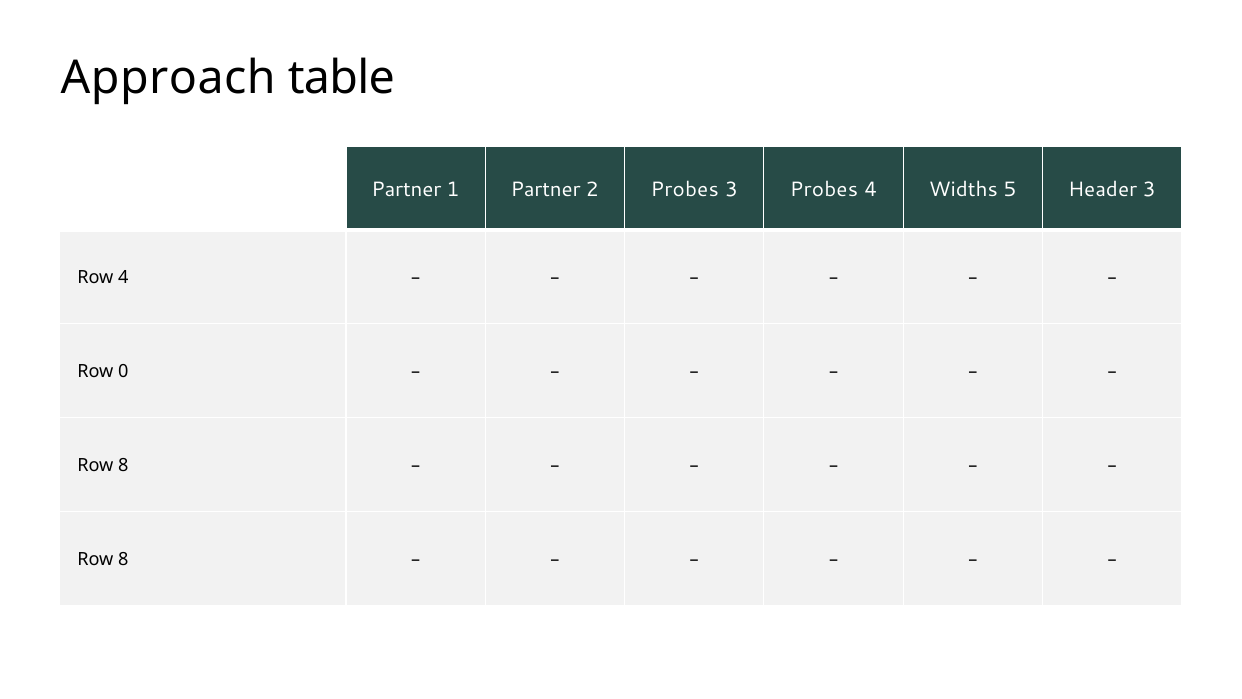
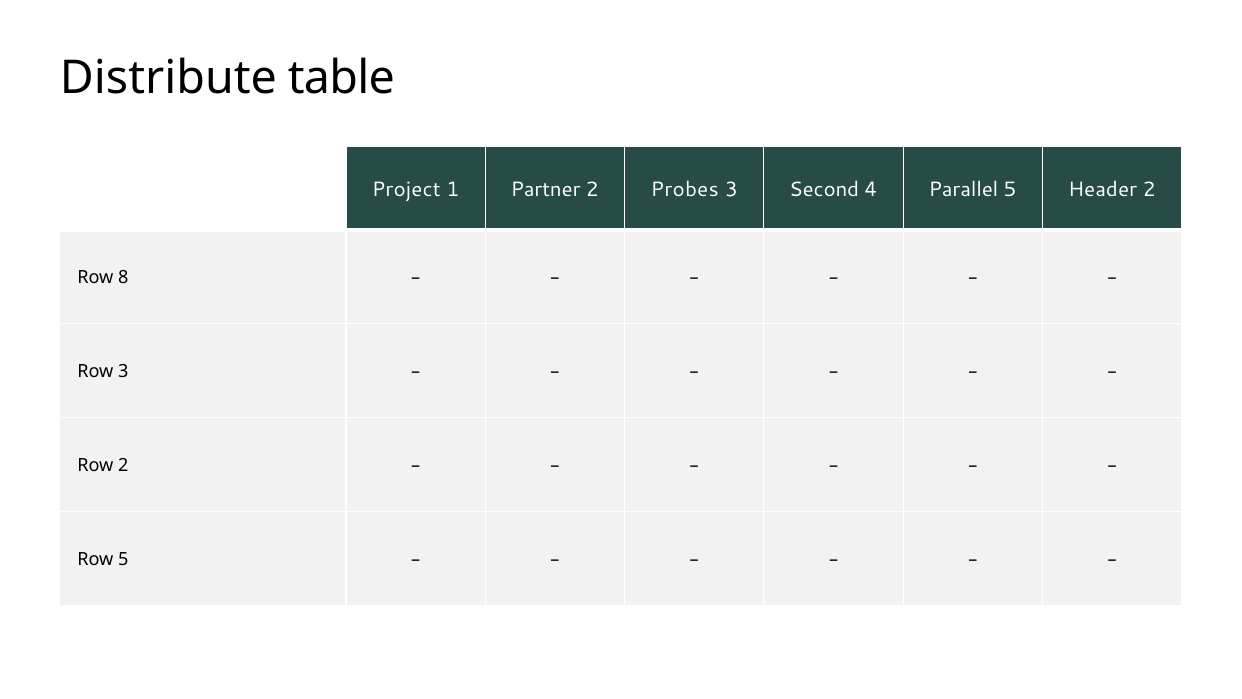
Approach: Approach -> Distribute
Partner at (406, 189): Partner -> Project
3 Probes: Probes -> Second
Widths: Widths -> Parallel
Header 3: 3 -> 2
Row 4: 4 -> 8
Row 0: 0 -> 3
8 at (123, 465): 8 -> 2
8 at (123, 559): 8 -> 5
